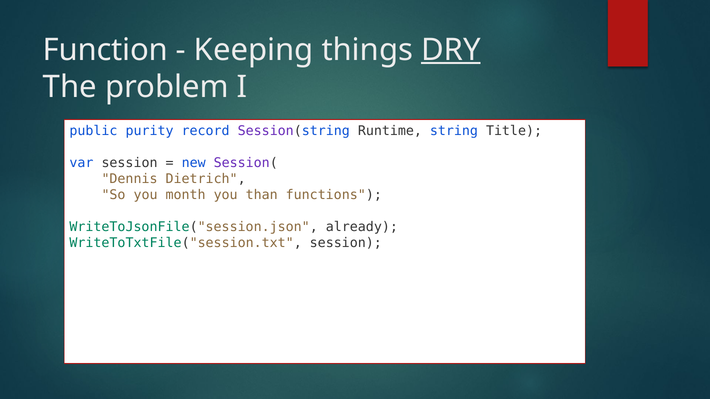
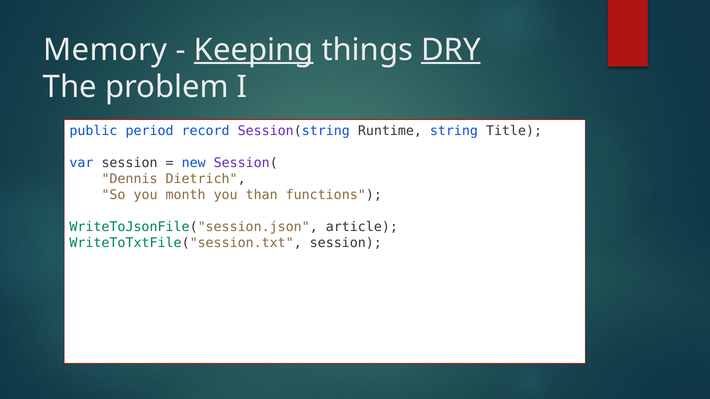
Function: Function -> Memory
Keeping underline: none -> present
purity: purity -> period
already: already -> article
